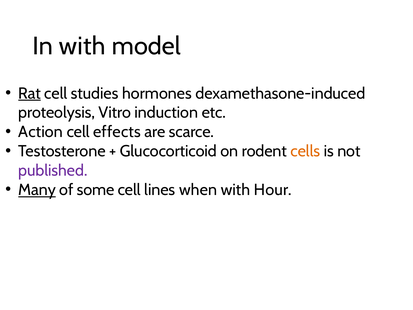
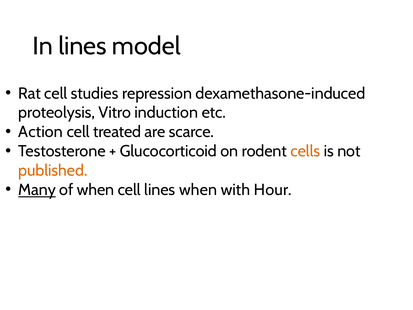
In with: with -> lines
Rat underline: present -> none
hormones: hormones -> repression
effects: effects -> treated
published colour: purple -> orange
of some: some -> when
